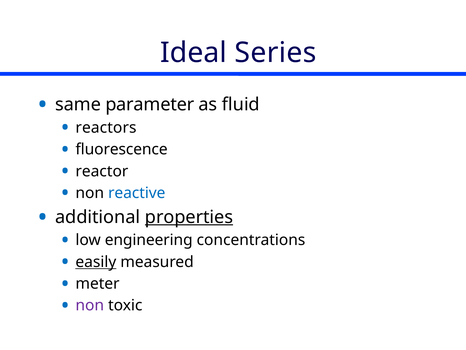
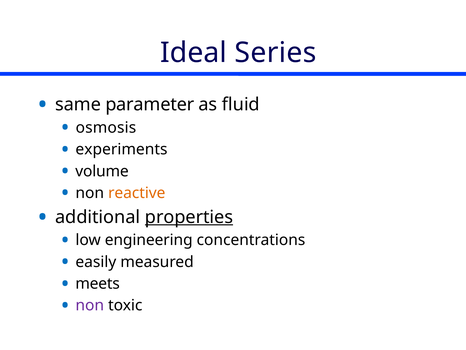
reactors: reactors -> osmosis
fluorescence: fluorescence -> experiments
reactor: reactor -> volume
reactive colour: blue -> orange
easily underline: present -> none
meter: meter -> meets
